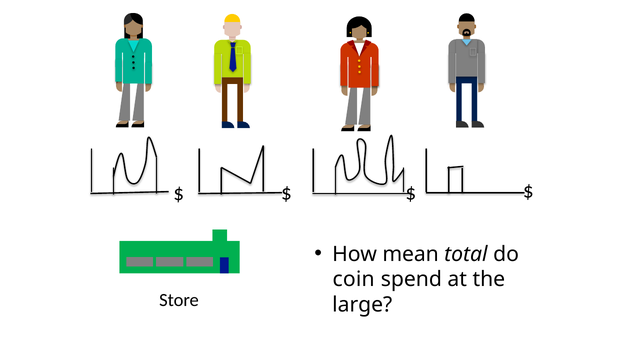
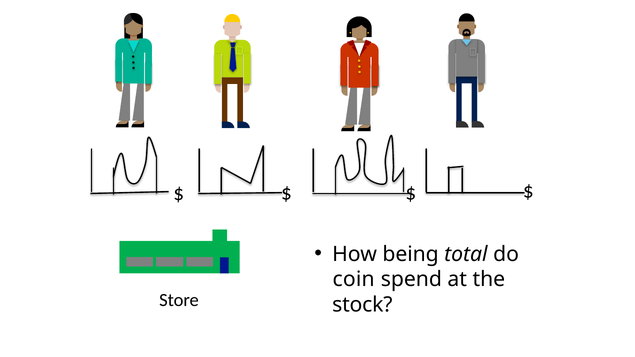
mean: mean -> being
large: large -> stock
